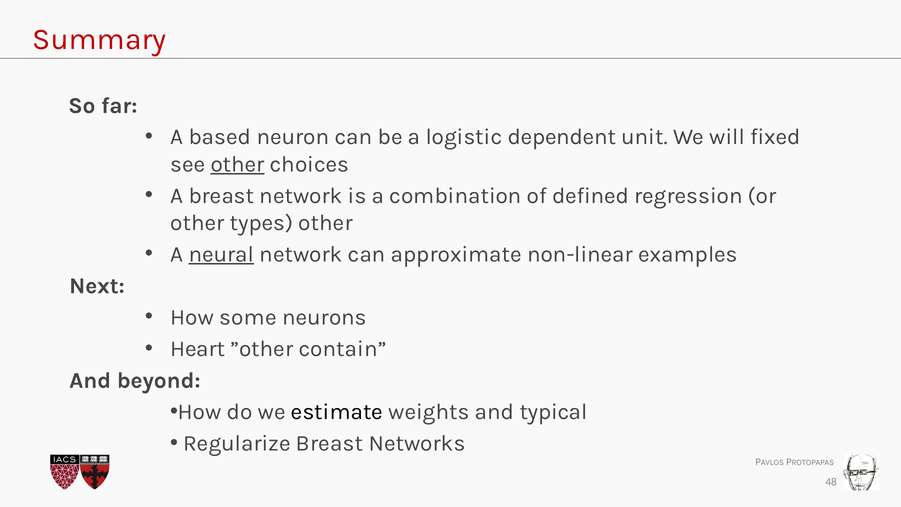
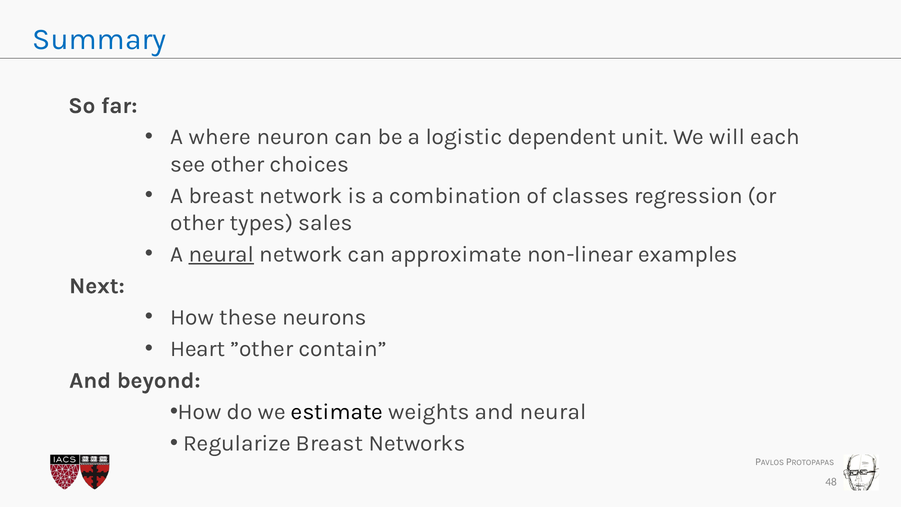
Summary colour: red -> blue
based: based -> where
fixed: fixed -> each
other at (238, 164) underline: present -> none
defined: defined -> classes
types other: other -> sales
some: some -> these
and typical: typical -> neural
